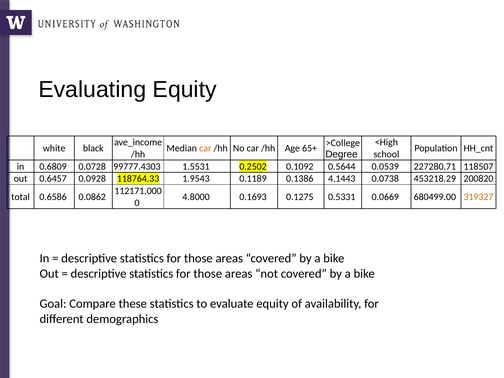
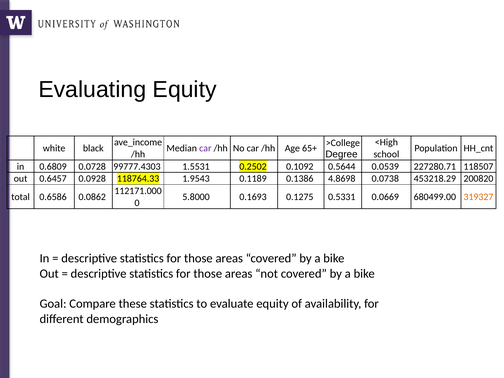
car at (205, 148) colour: orange -> purple
4.1443: 4.1443 -> 4.8698
4.8000: 4.8000 -> 5.8000
